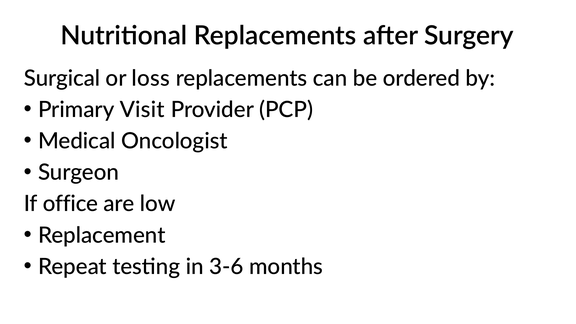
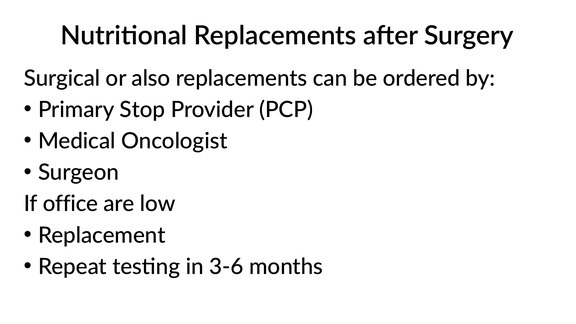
loss: loss -> also
Visit: Visit -> Stop
